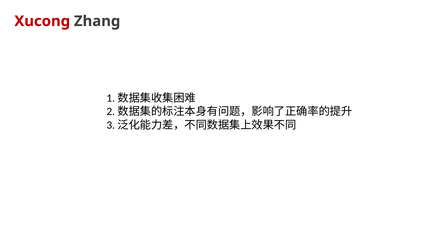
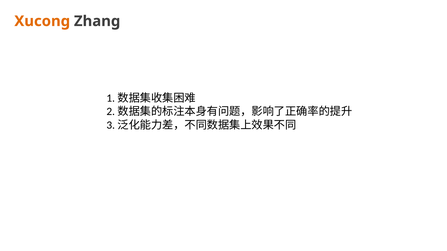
Xucong colour: red -> orange
